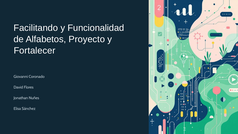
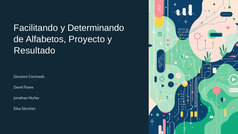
Funcionalidad: Funcionalidad -> Determinando
Fortalecer: Fortalecer -> Resultado
